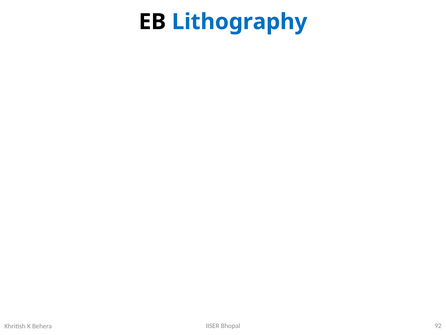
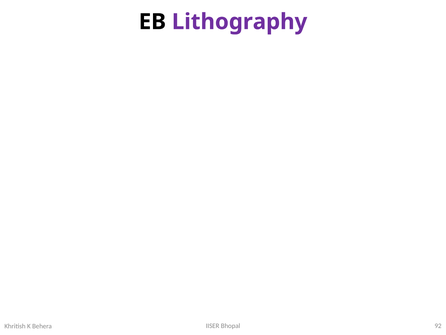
Lithography colour: blue -> purple
